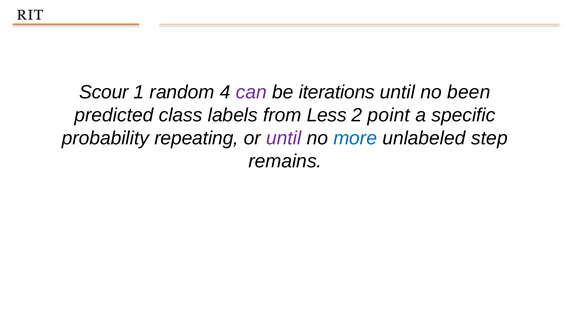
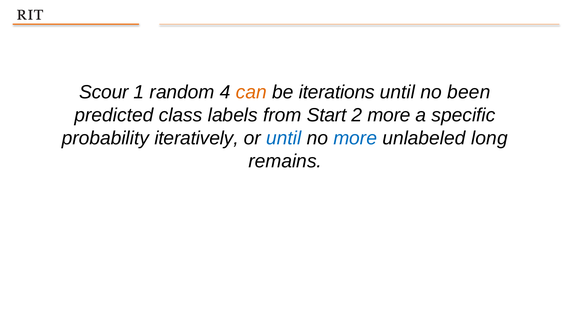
can colour: purple -> orange
Less: Less -> Start
2 point: point -> more
repeating: repeating -> iteratively
until at (284, 138) colour: purple -> blue
step: step -> long
